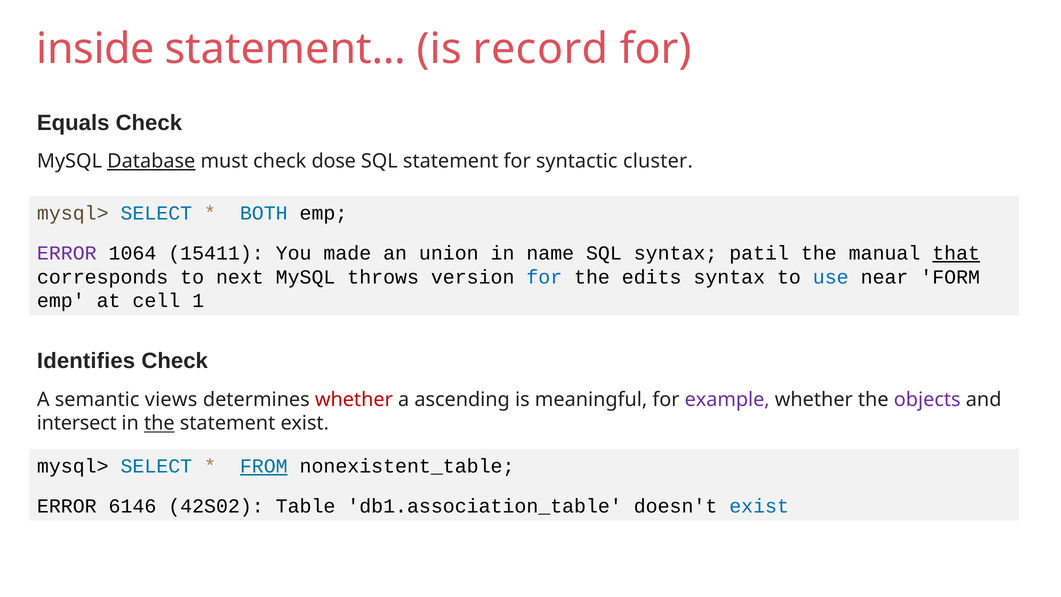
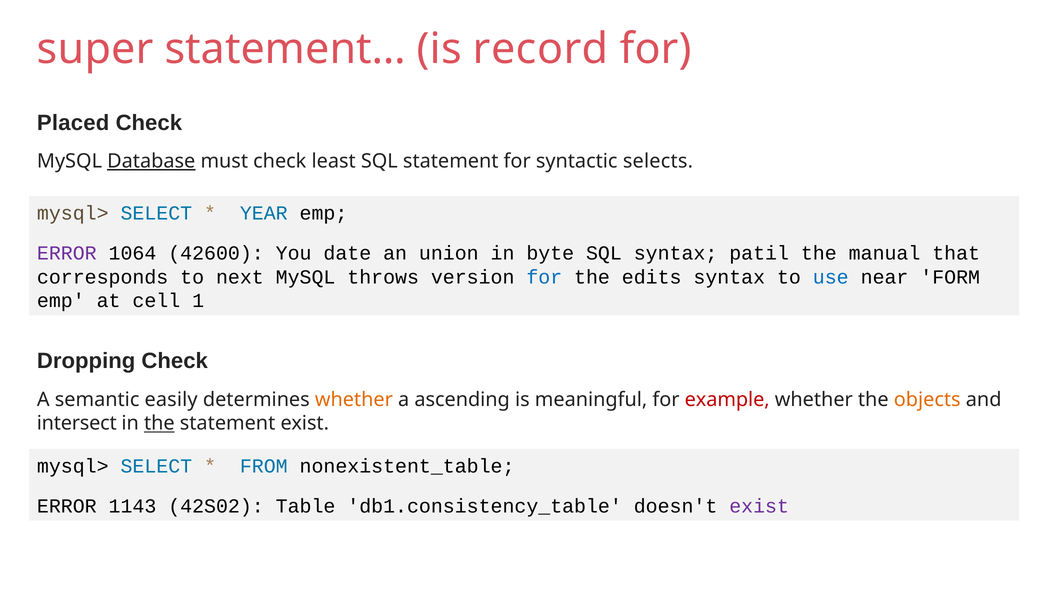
inside: inside -> super
Equals: Equals -> Placed
dose: dose -> least
cluster: cluster -> selects
BOTH: BOTH -> YEAR
15411: 15411 -> 42600
made: made -> date
name: name -> byte
that underline: present -> none
Identifies: Identifies -> Dropping
views: views -> easily
whether at (354, 399) colour: red -> orange
example colour: purple -> red
objects colour: purple -> orange
FROM underline: present -> none
6146: 6146 -> 1143
db1.association_table: db1.association_table -> db1.consistency_table
exist at (759, 506) colour: blue -> purple
